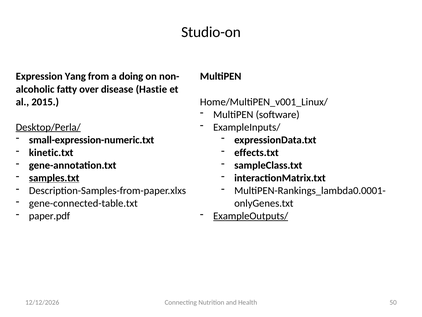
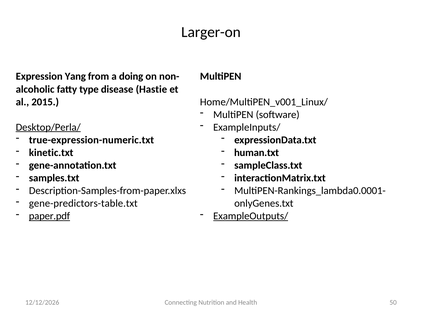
Studio-on: Studio-on -> Larger-on
over: over -> type
small-expression-numeric.txt: small-expression-numeric.txt -> true-expression-numeric.txt
effects.txt: effects.txt -> human.txt
samples.txt underline: present -> none
gene-connected-table.txt: gene-connected-table.txt -> gene-predictors-table.txt
paper.pdf underline: none -> present
